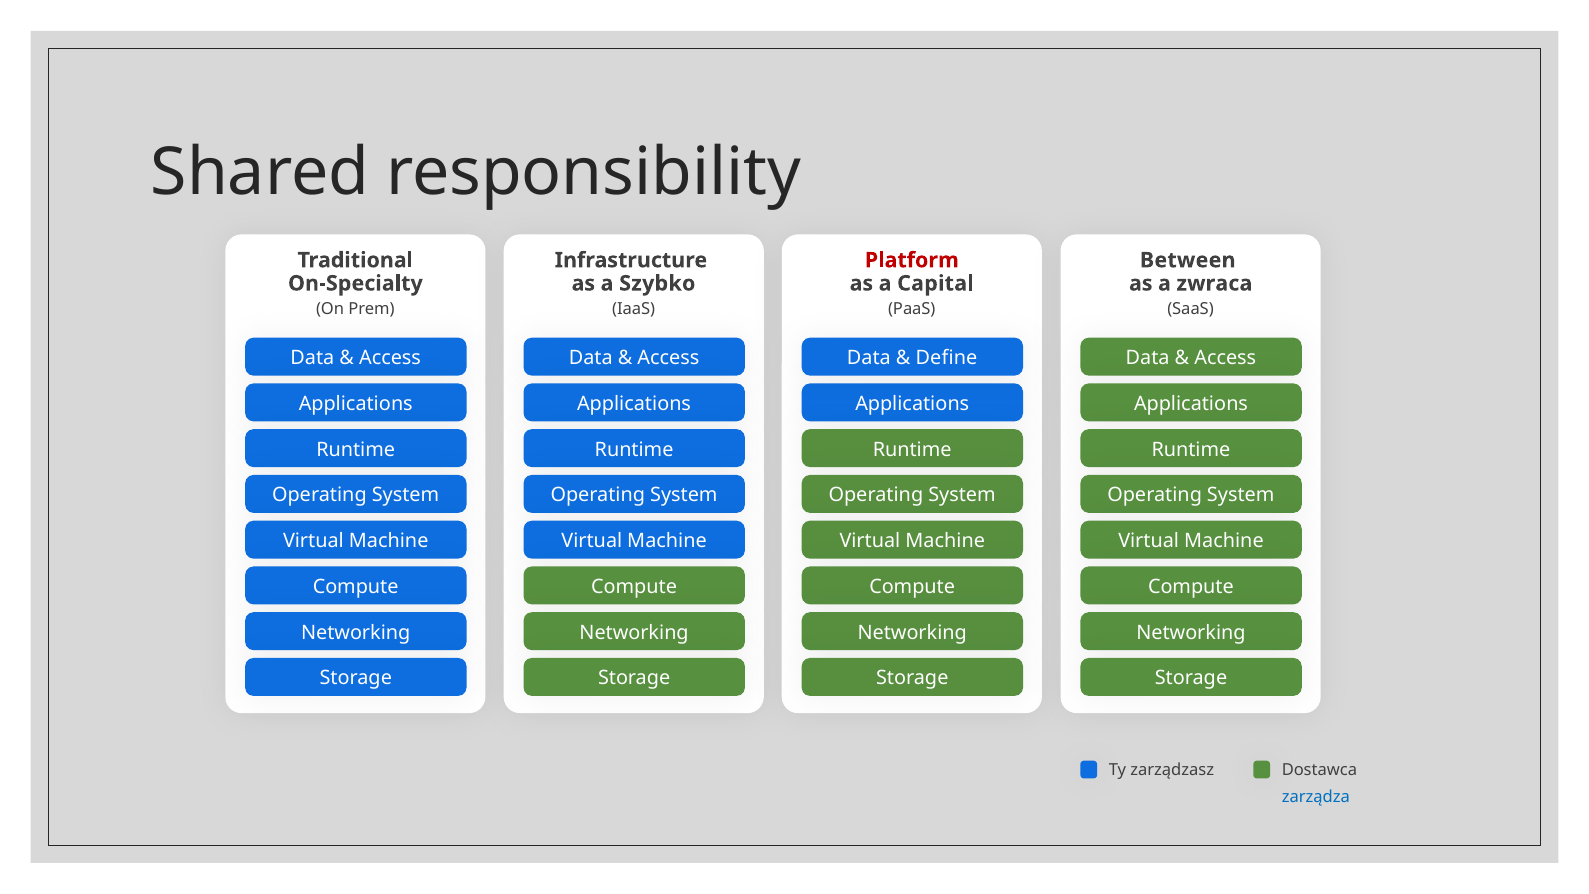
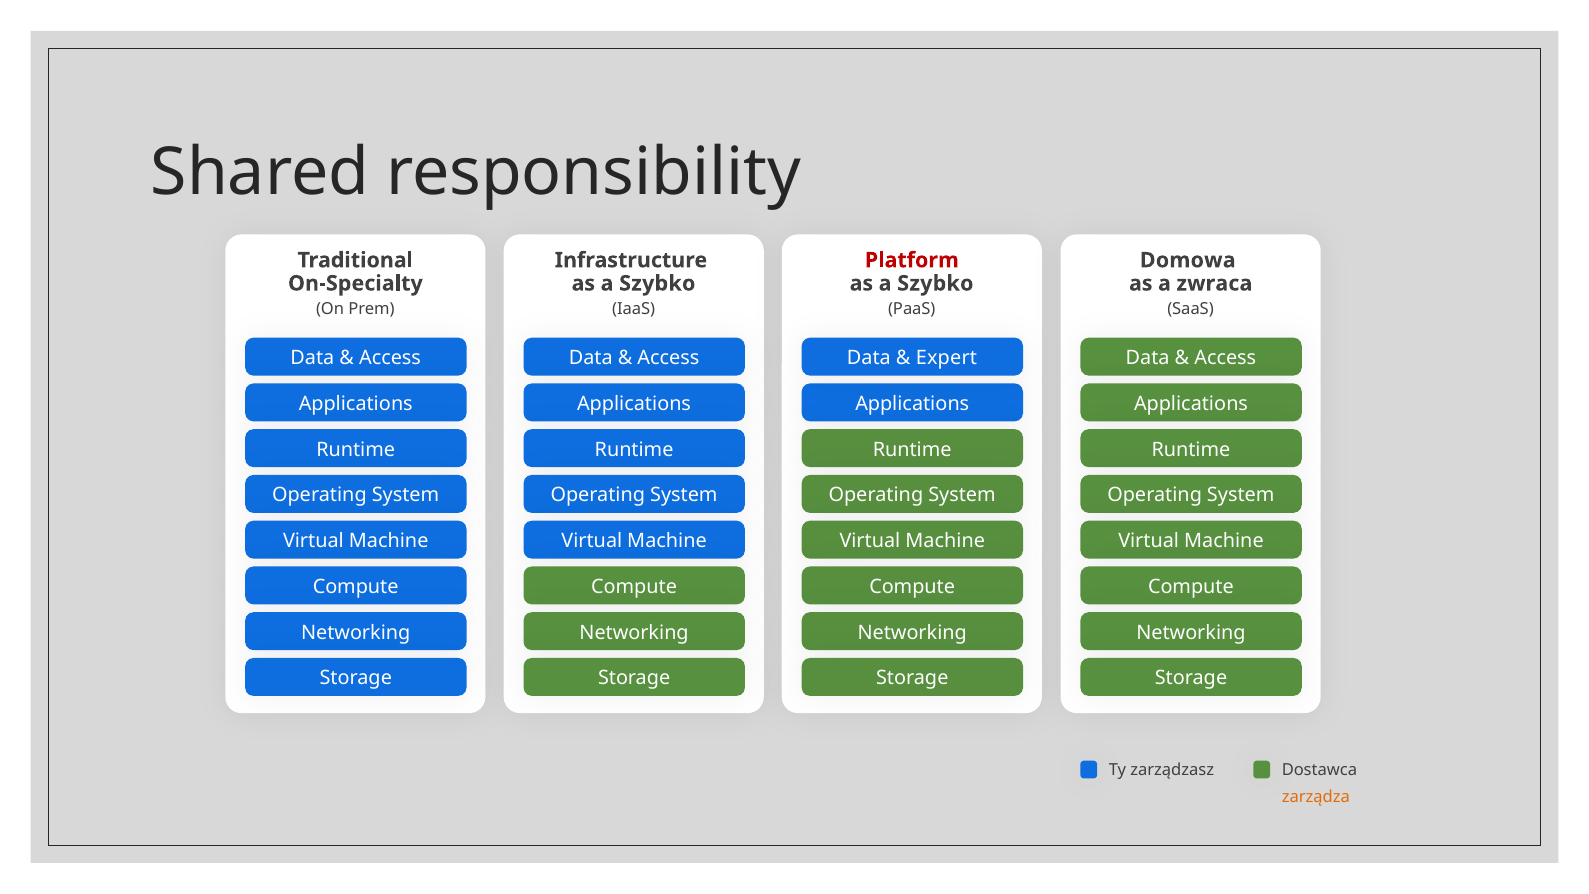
Between: Between -> Domowa
Capital at (935, 283): Capital -> Szybko
Define: Define -> Expert
zarządza colour: blue -> orange
